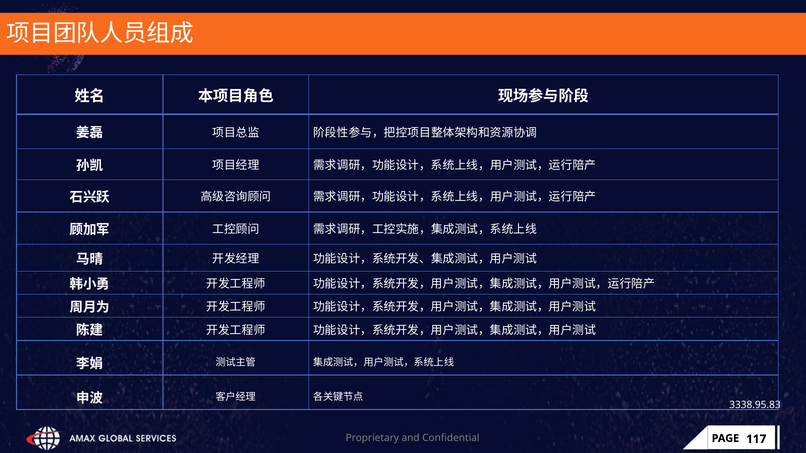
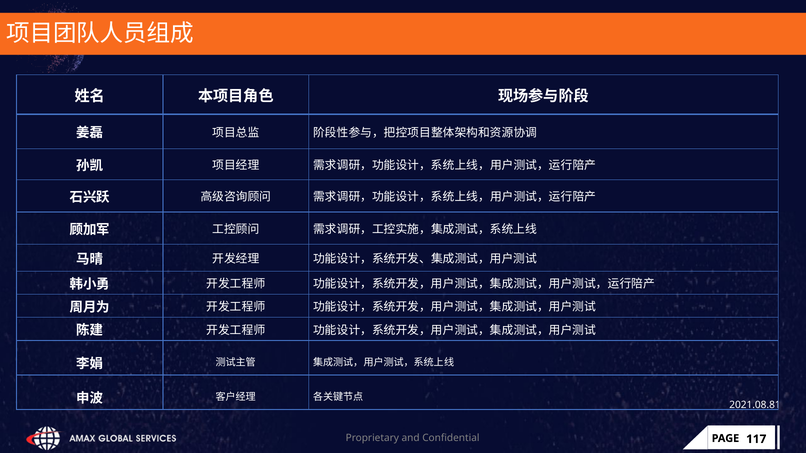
3338.95.83: 3338.95.83 -> 2021.08.81
